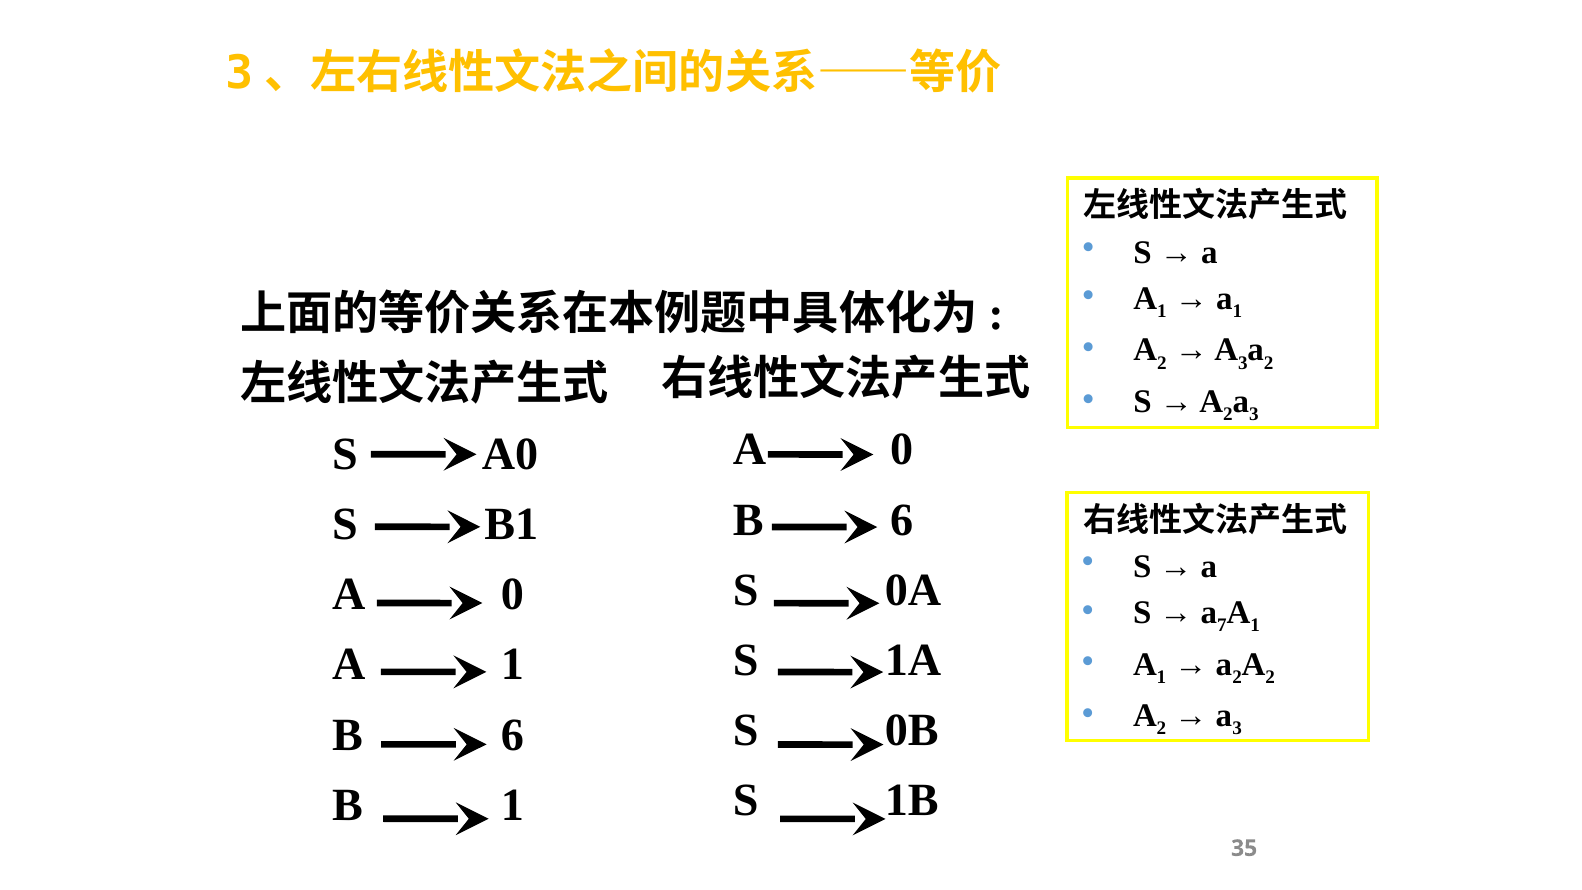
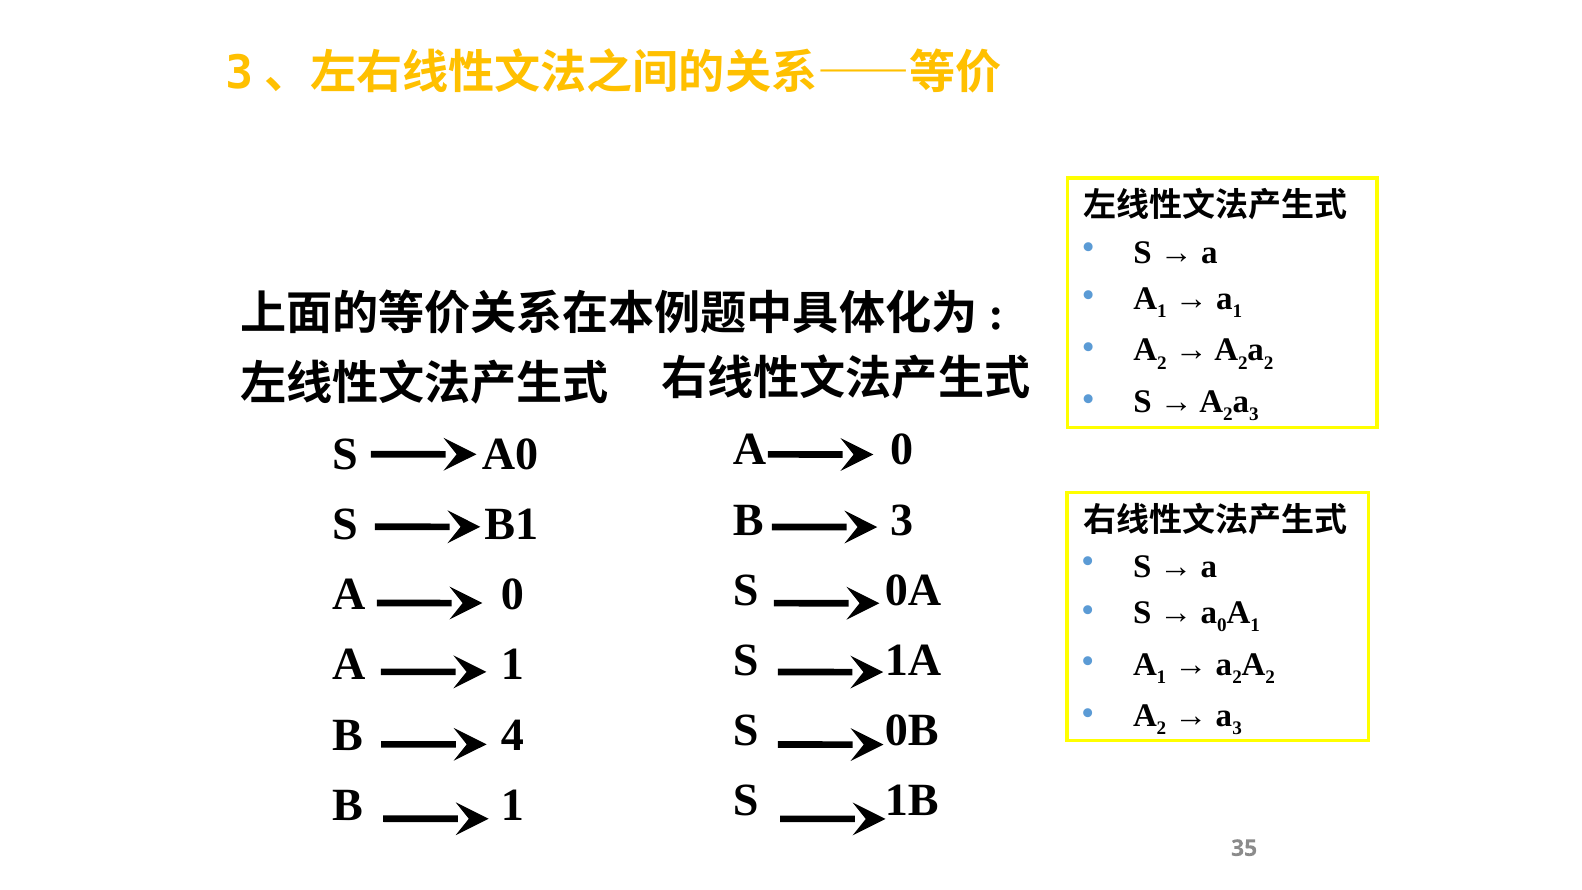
3 at (1243, 363): 3 -> 2
6 at (902, 520): 6 -> 3
7 at (1222, 625): 7 -> 0
6 at (512, 735): 6 -> 4
